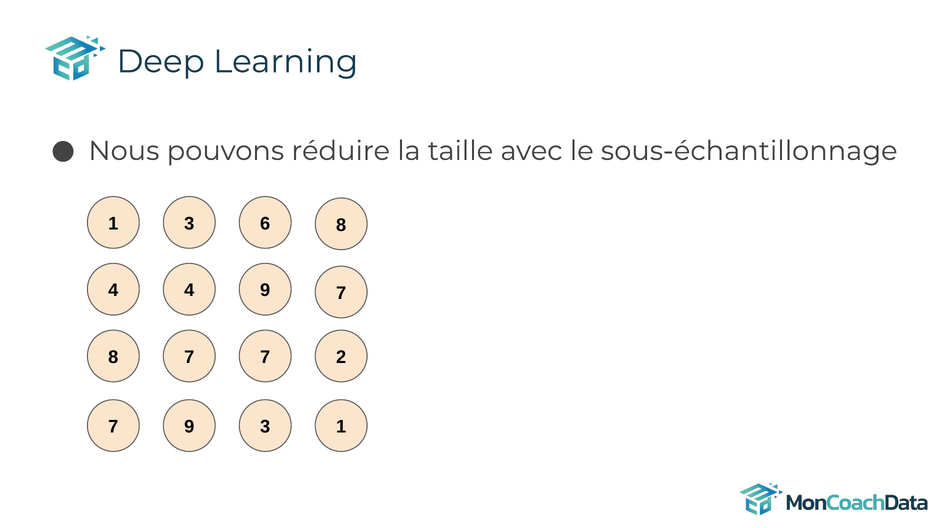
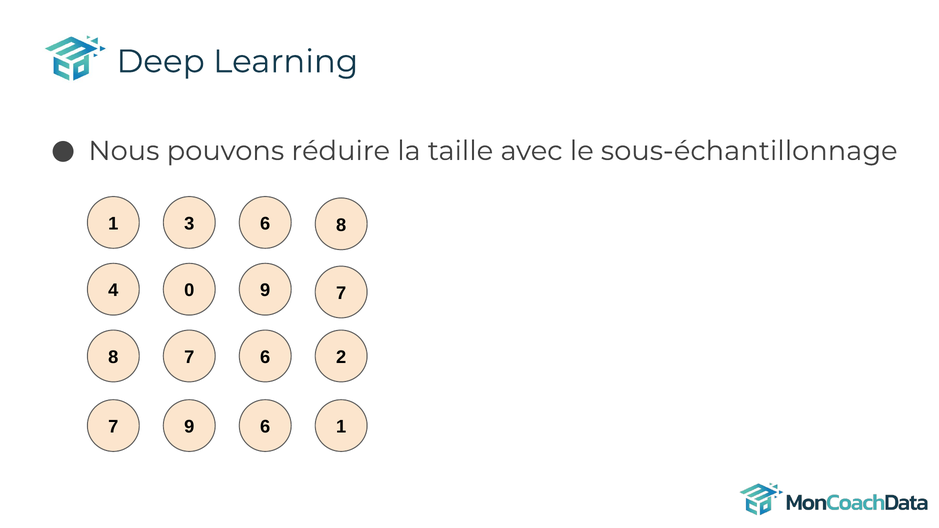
4 4: 4 -> 0
7 7: 7 -> 6
9 3: 3 -> 6
